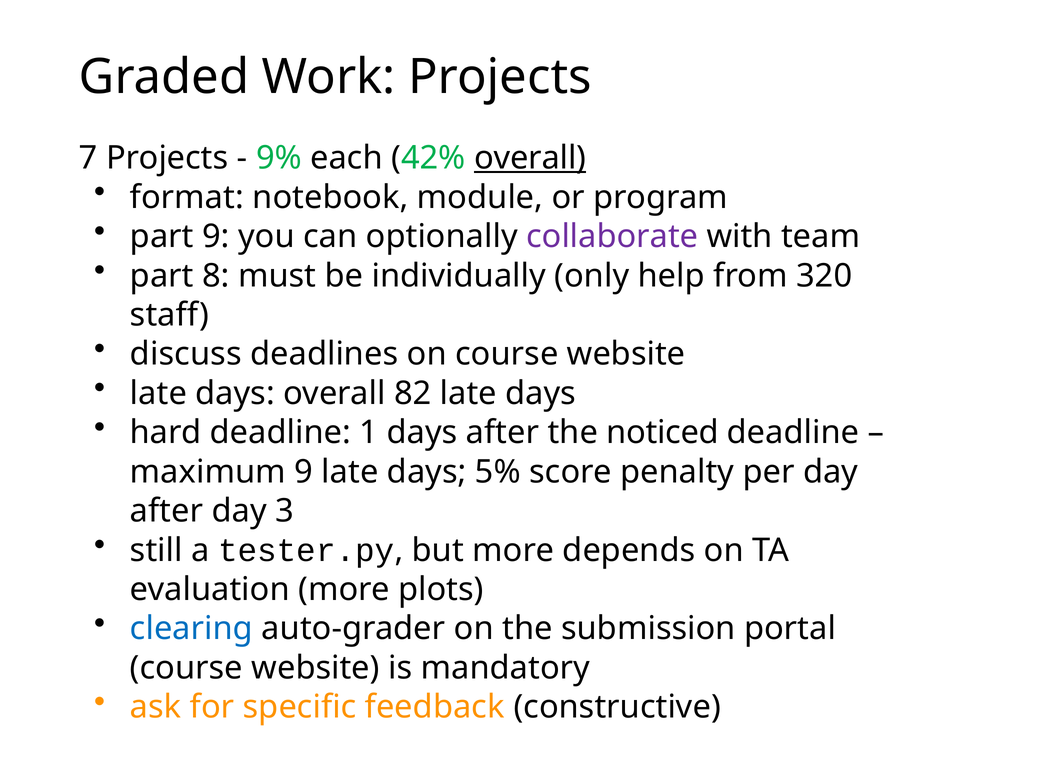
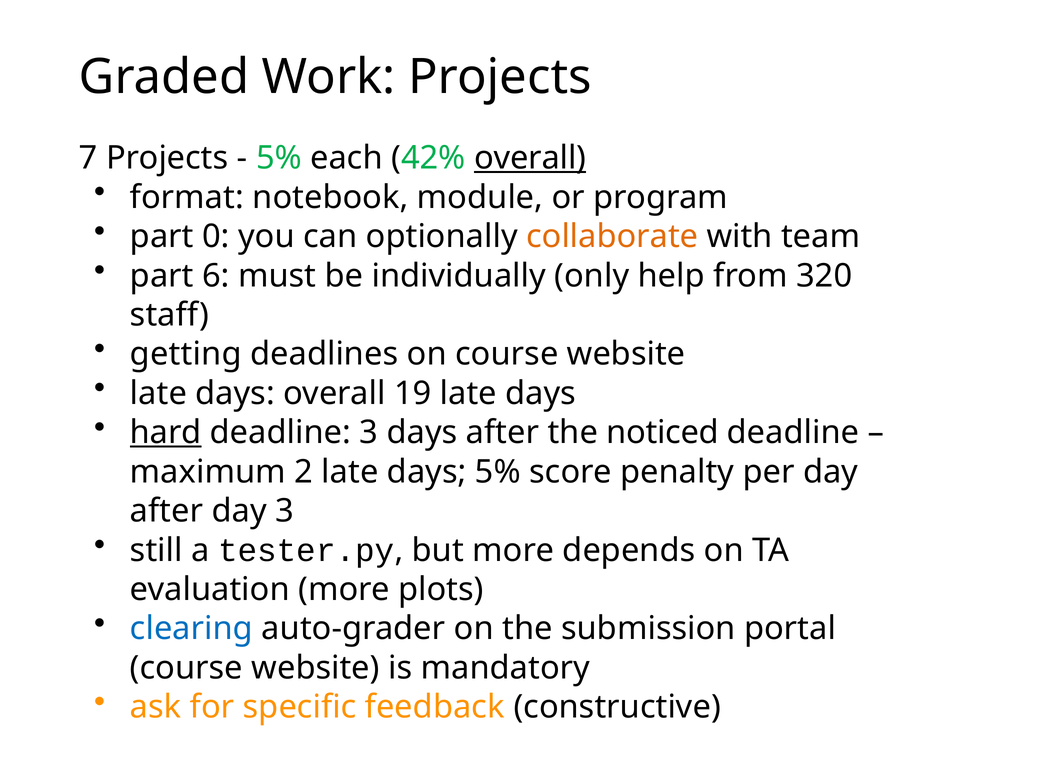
9% at (279, 158): 9% -> 5%
part 9: 9 -> 0
collaborate colour: purple -> orange
8: 8 -> 6
discuss: discuss -> getting
82: 82 -> 19
hard underline: none -> present
deadline 1: 1 -> 3
maximum 9: 9 -> 2
